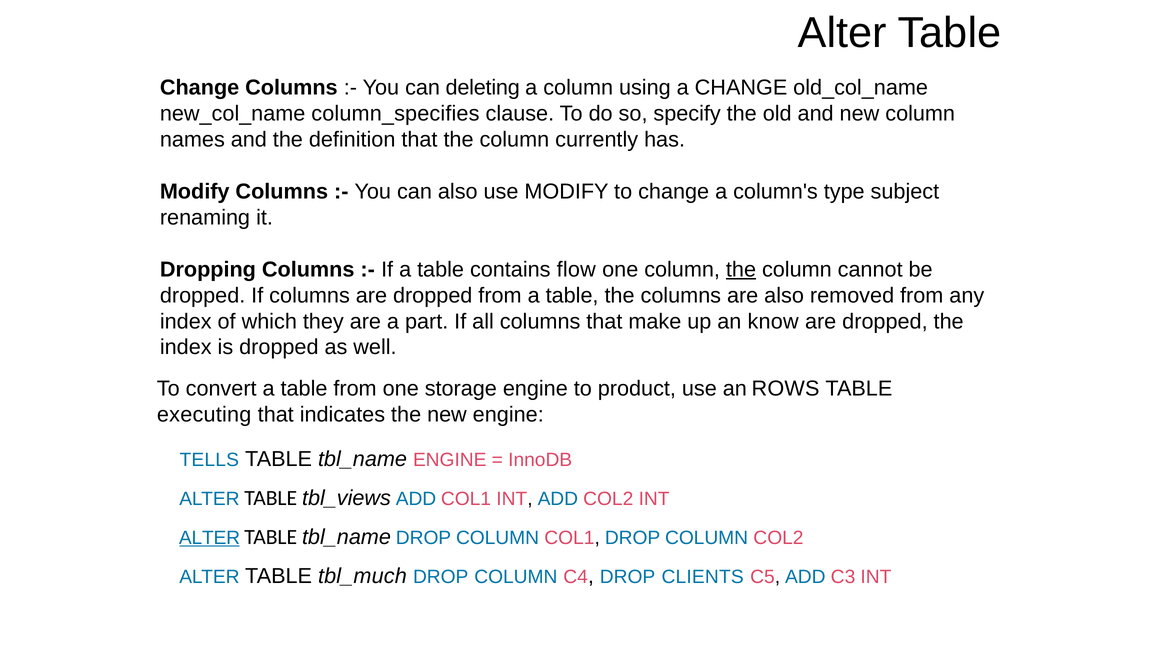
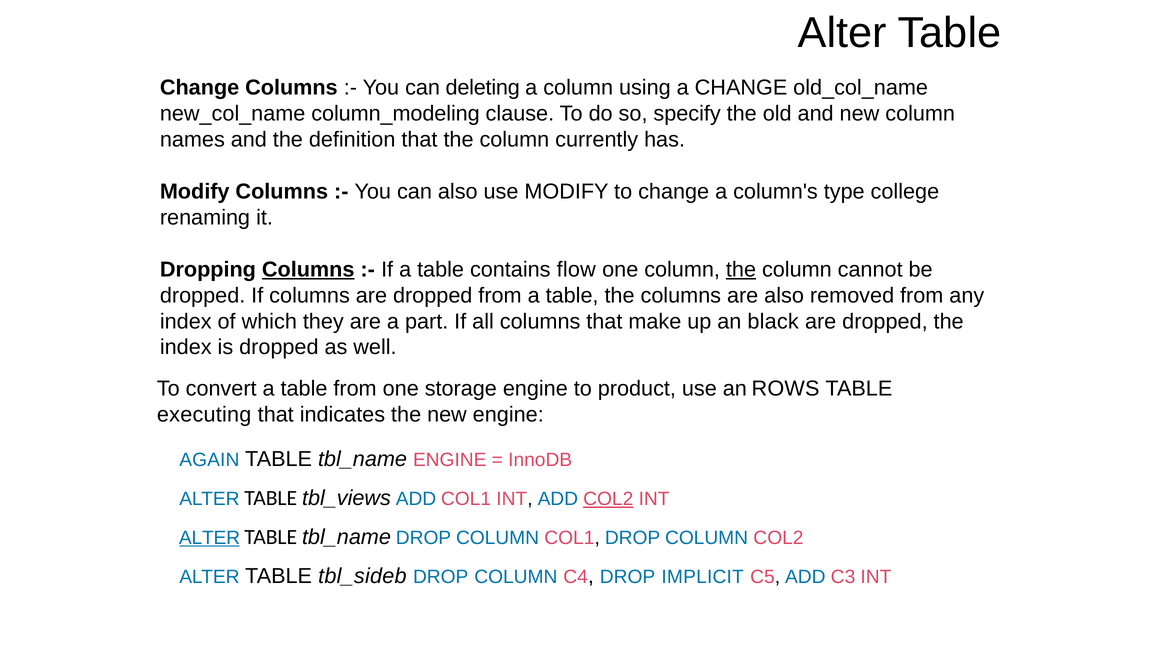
column_specifies: column_specifies -> column_modeling
subject: subject -> college
Columns at (308, 270) underline: none -> present
know: know -> black
TELLS: TELLS -> AGAIN
COL2 at (608, 499) underline: none -> present
tbl_much: tbl_much -> tbl_sideb
CLIENTS: CLIENTS -> IMPLICIT
